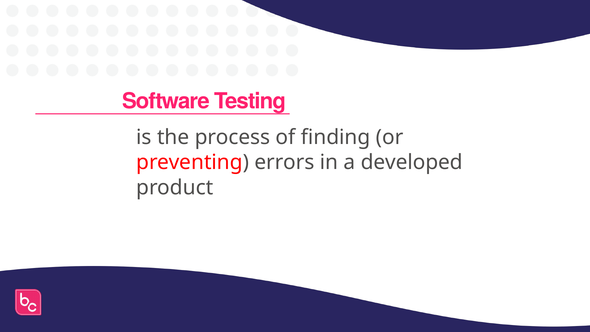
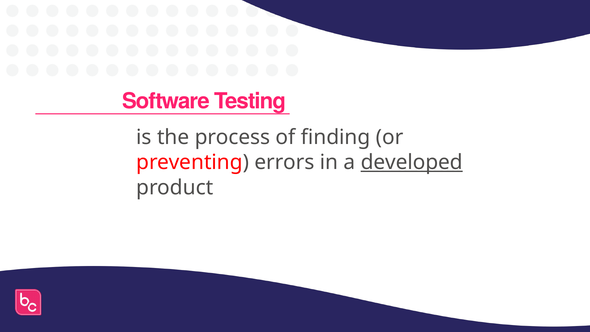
developed underline: none -> present
